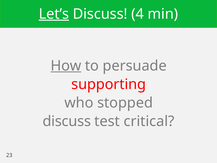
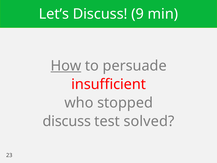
Let’s underline: present -> none
4: 4 -> 9
supporting: supporting -> insufficient
critical: critical -> solved
